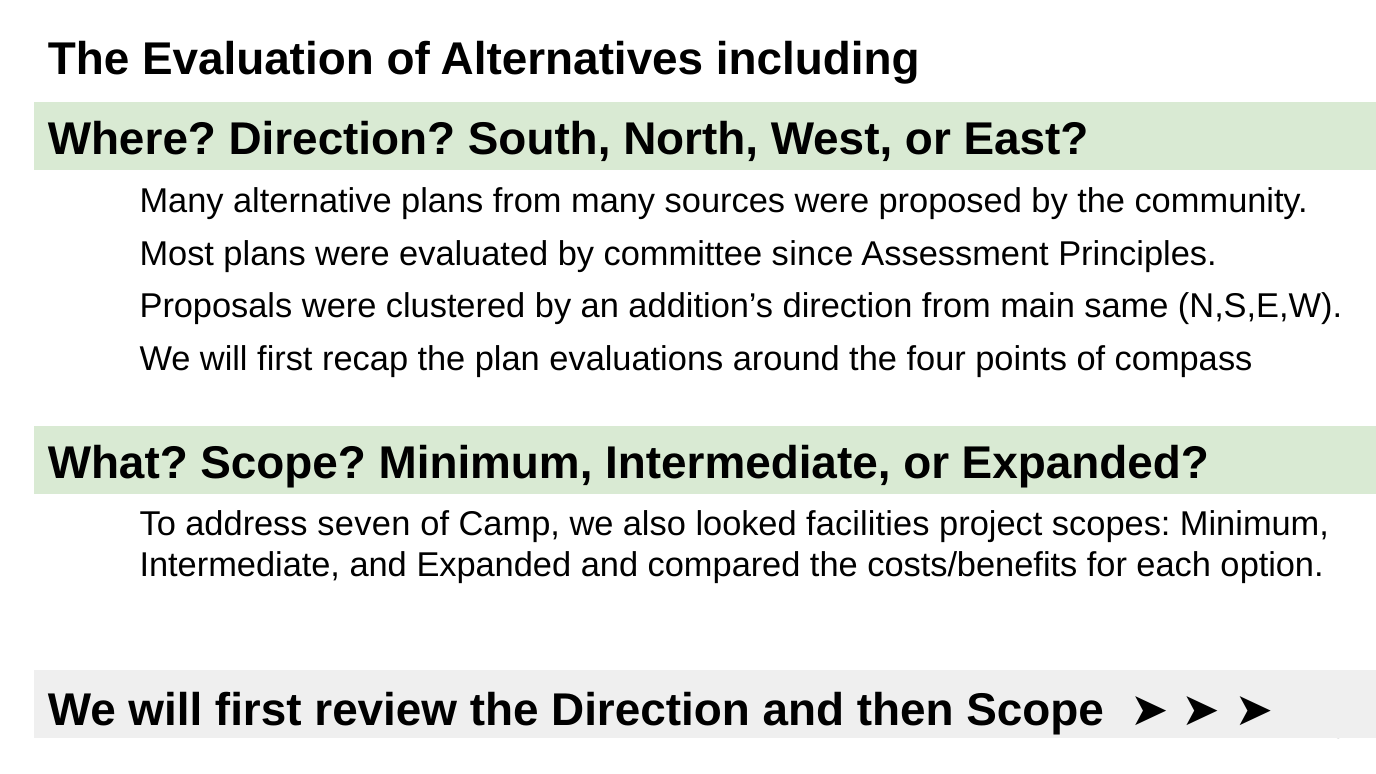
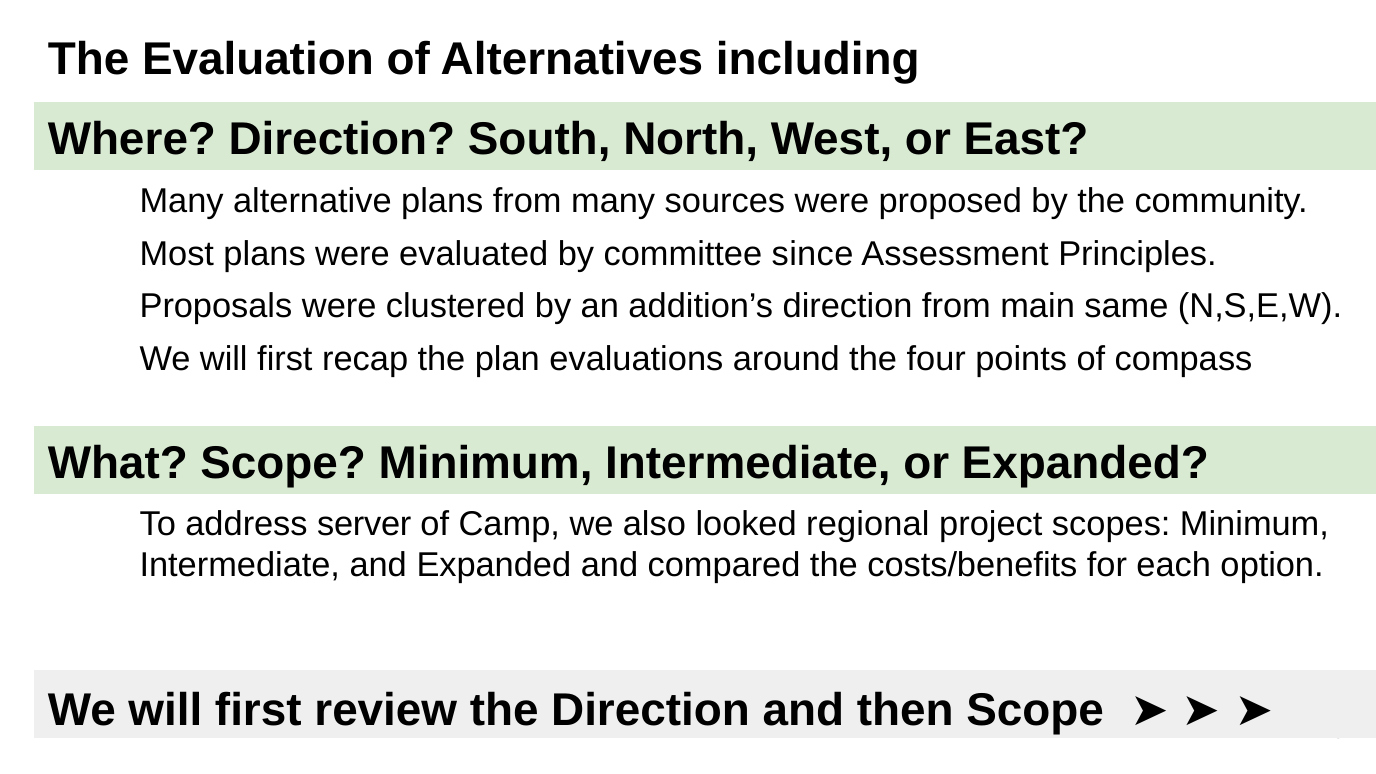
seven: seven -> server
facilities: facilities -> regional
